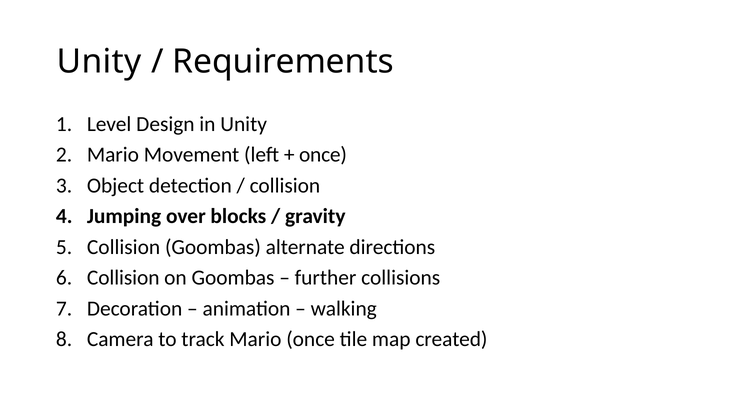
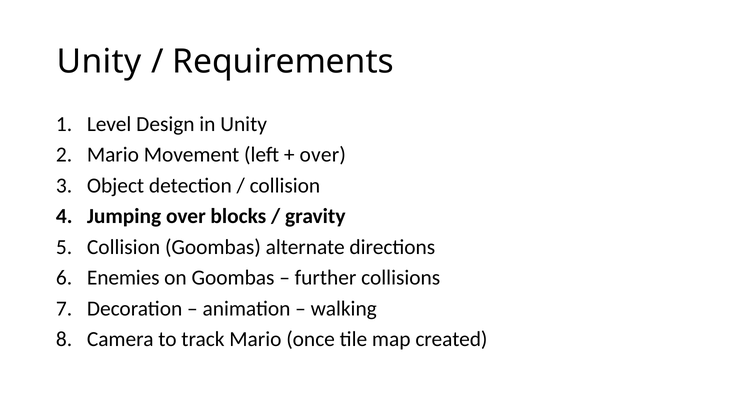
once at (323, 155): once -> over
Collision at (123, 278): Collision -> Enemies
